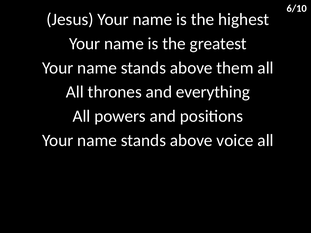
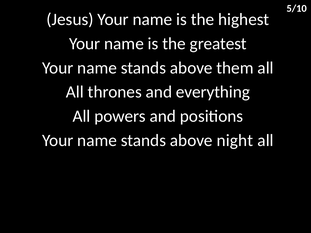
6/10: 6/10 -> 5/10
voice: voice -> night
